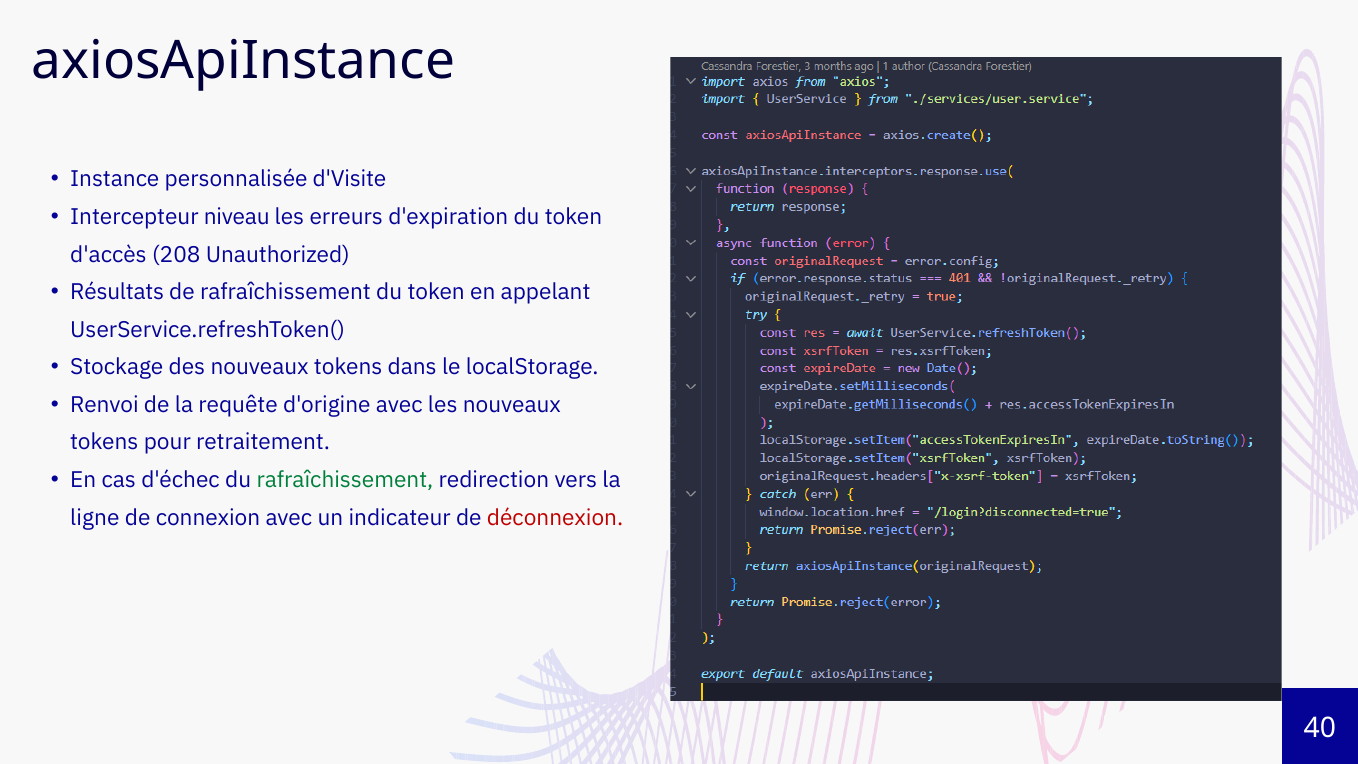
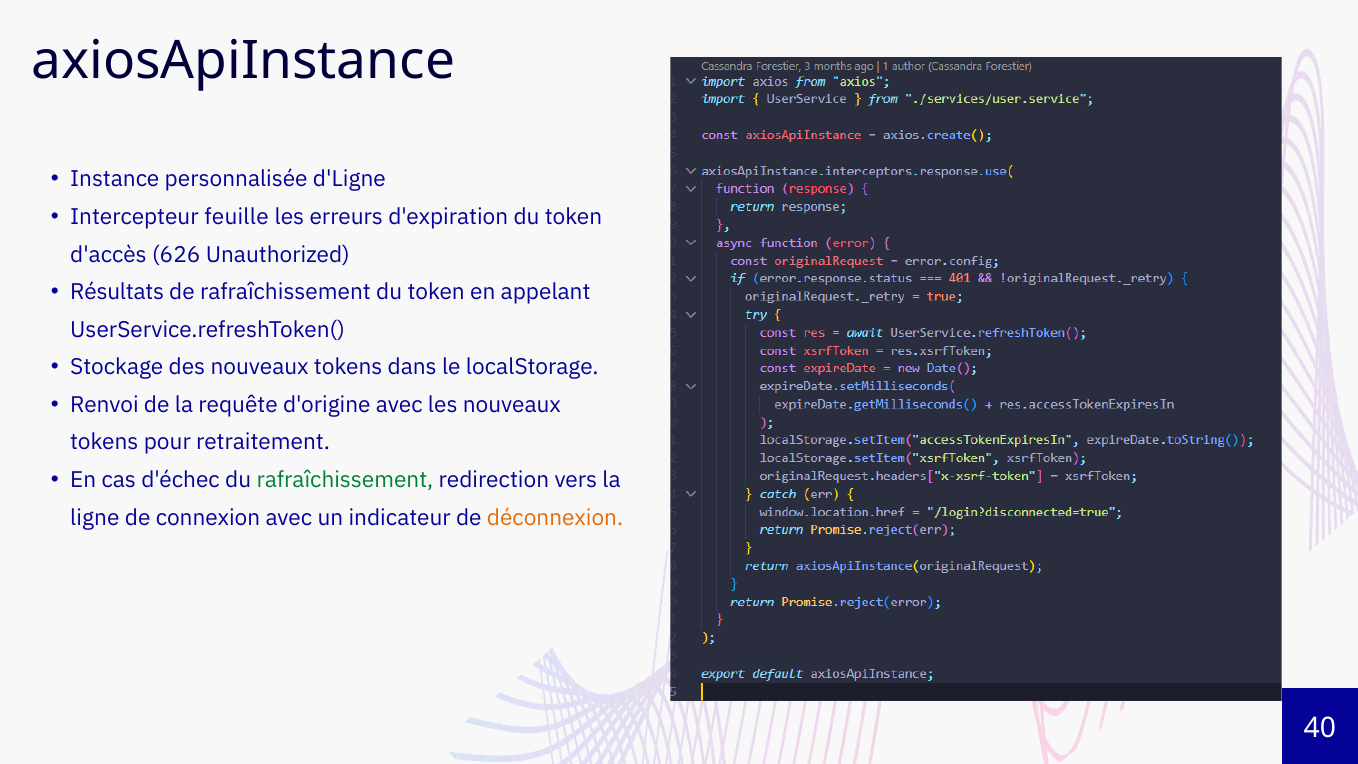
d'Visite: d'Visite -> d'Ligne
niveau: niveau -> feuille
208: 208 -> 626
déconnexion colour: red -> orange
